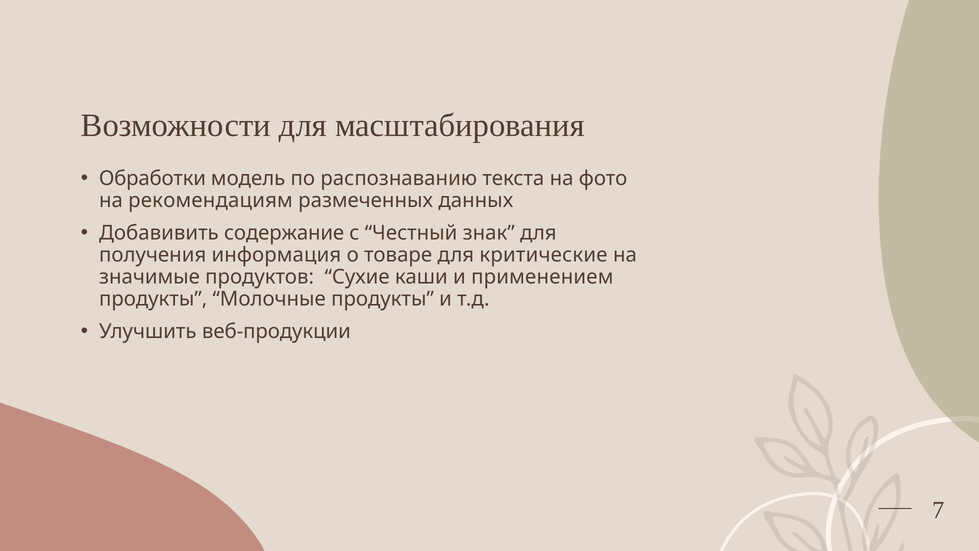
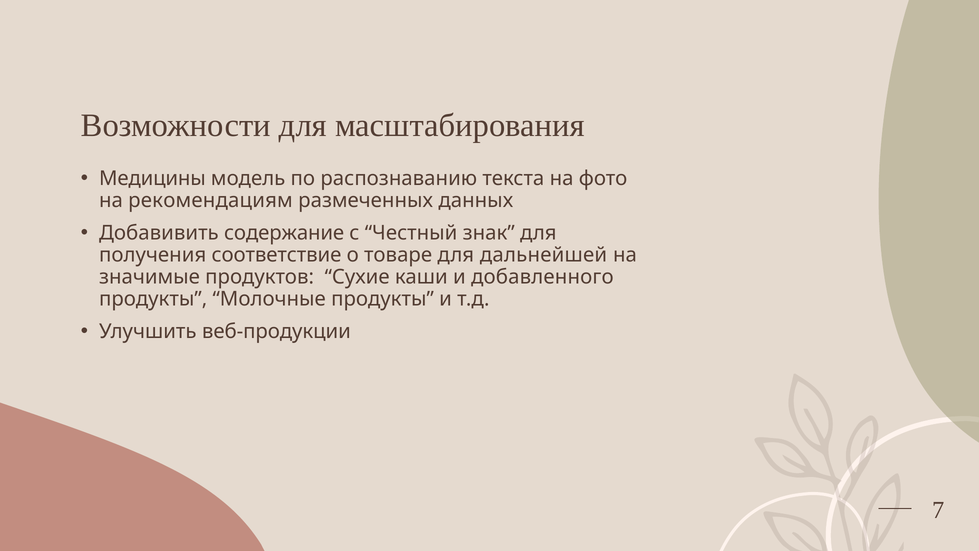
Обработки: Обработки -> Медицины
информация: информация -> соответствие
критические: критические -> дальнейшей
применением: применением -> добавленного
